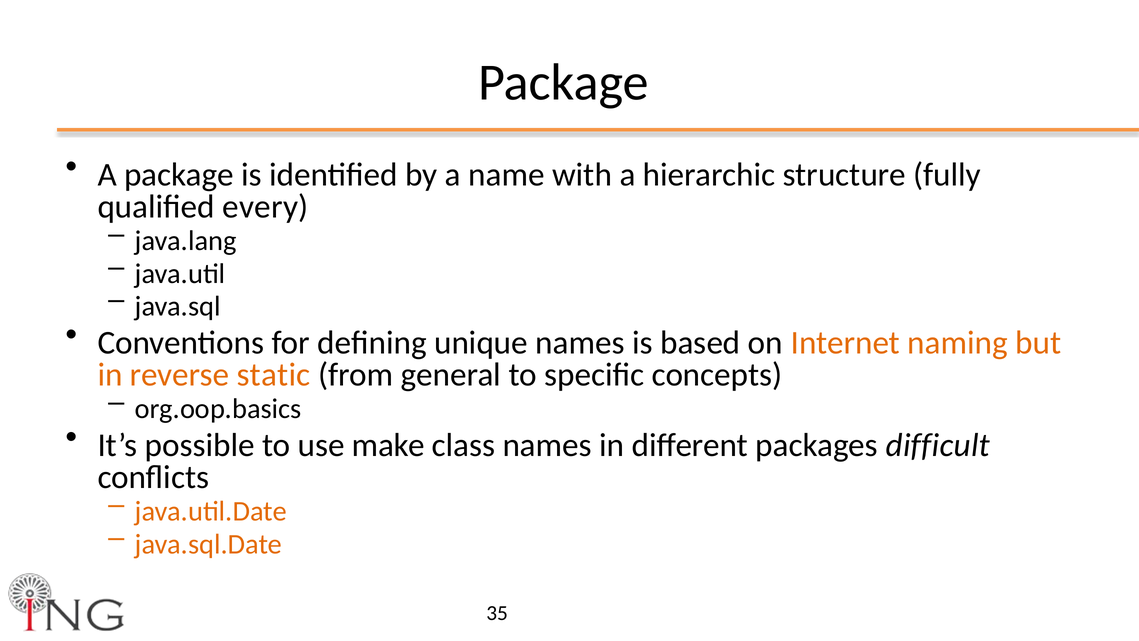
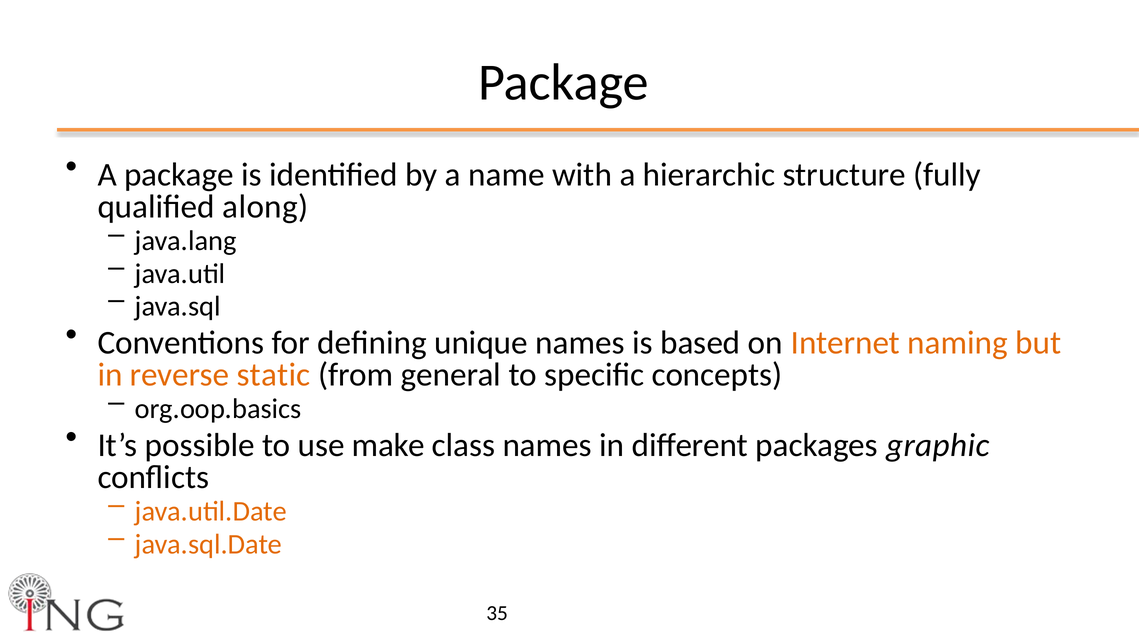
every: every -> along
difficult: difficult -> graphic
